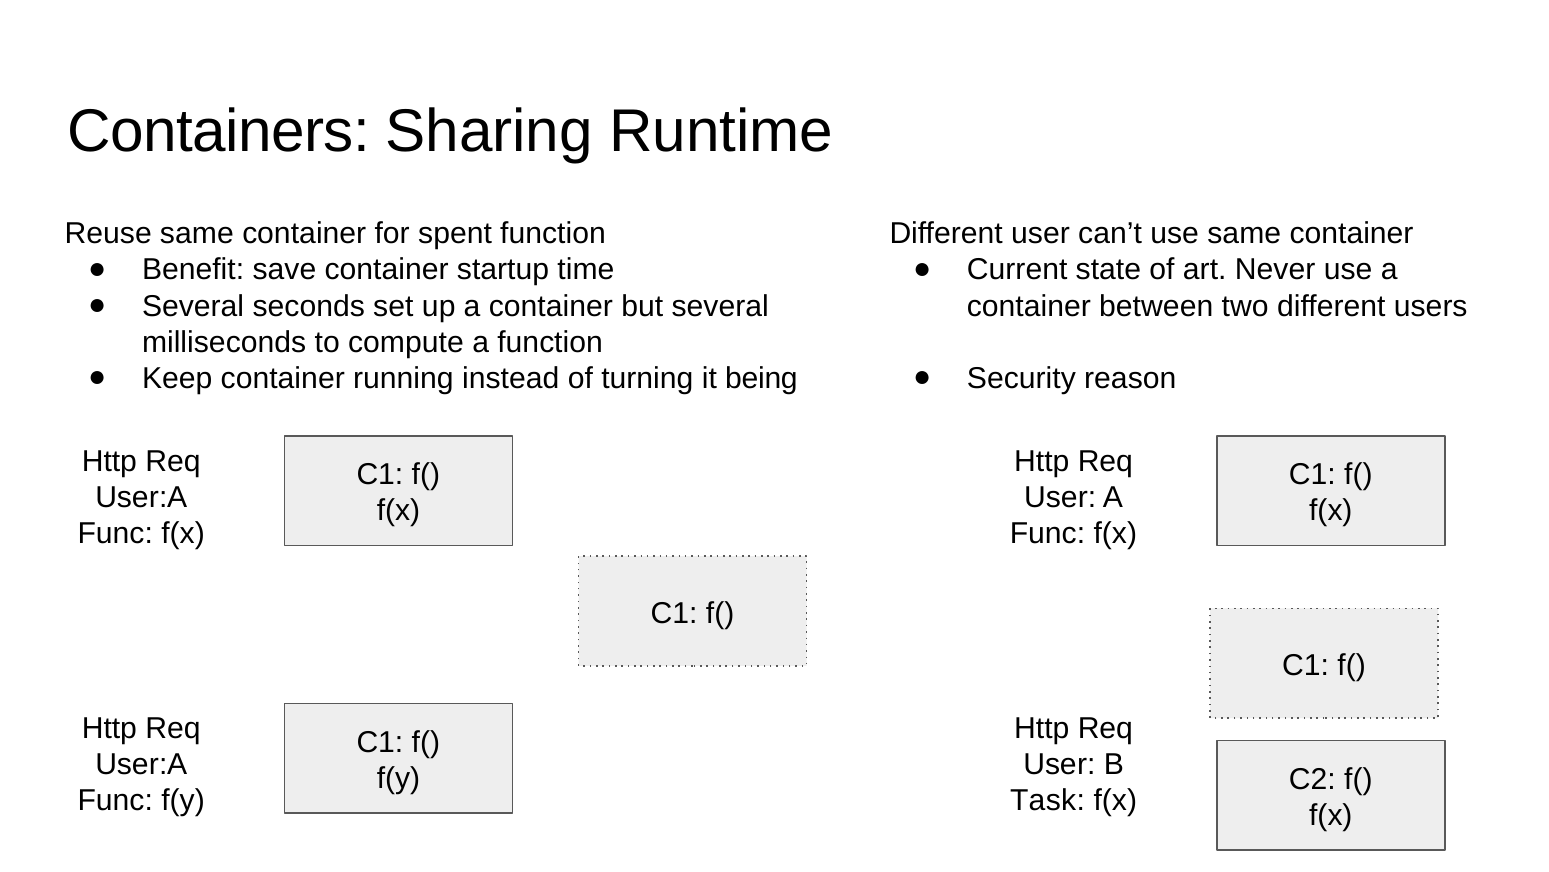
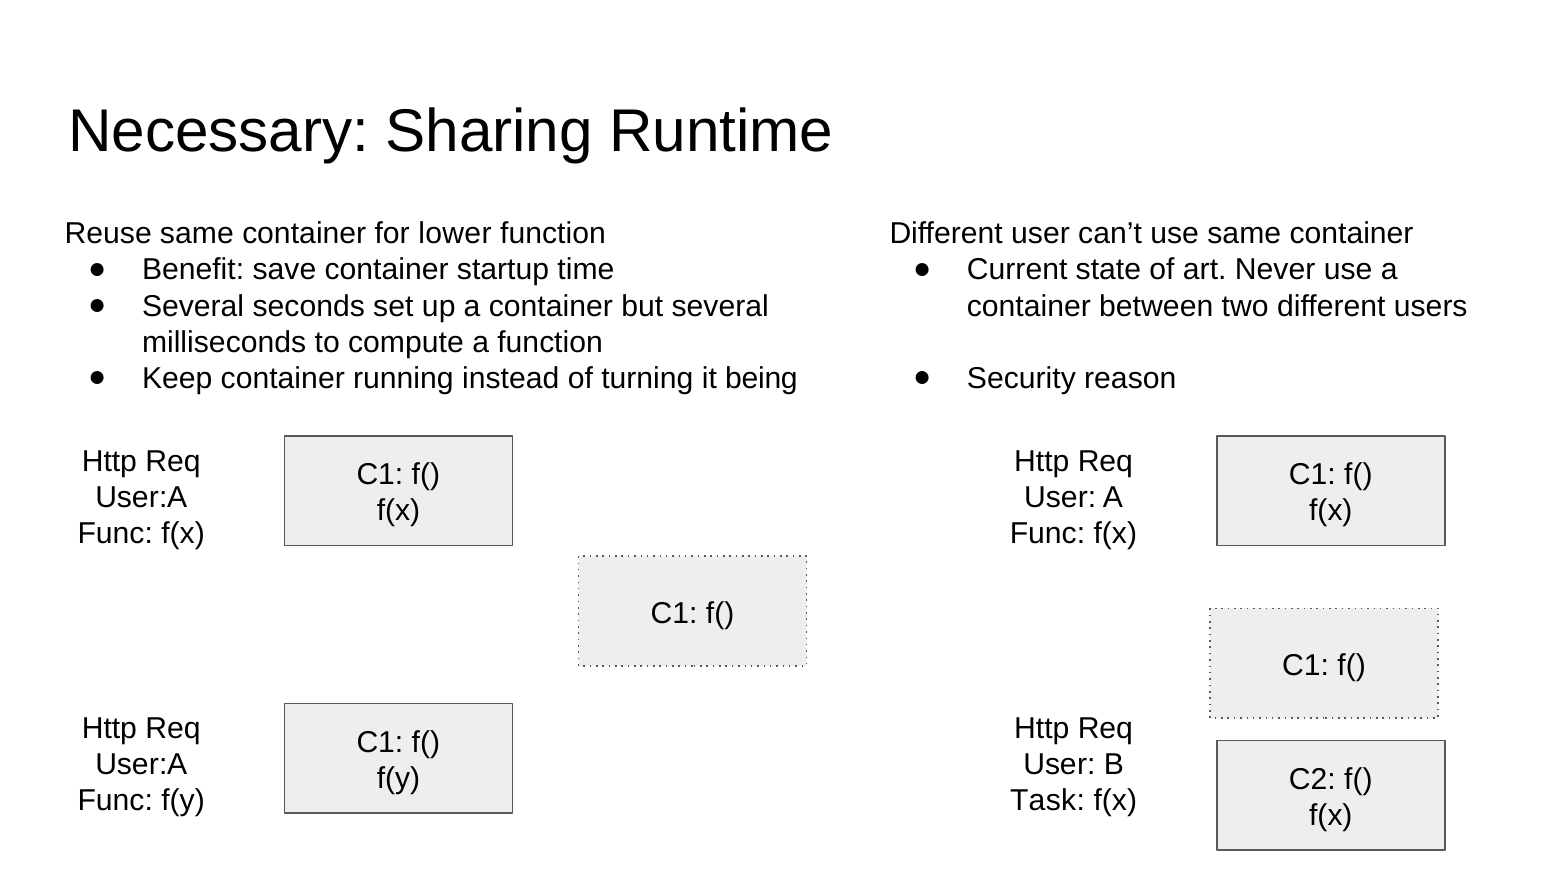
Containers: Containers -> Necessary
spent: spent -> lower
